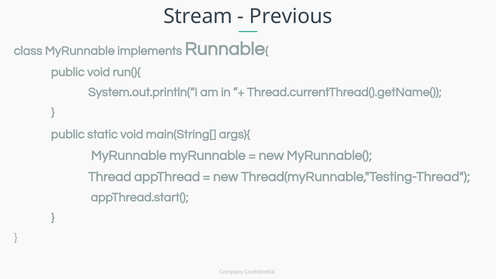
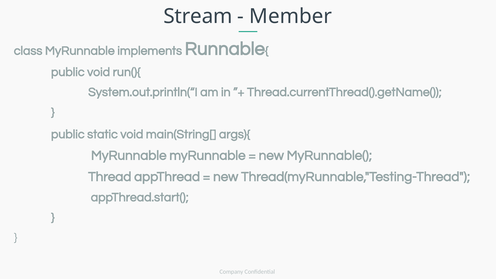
Previous: Previous -> Member
